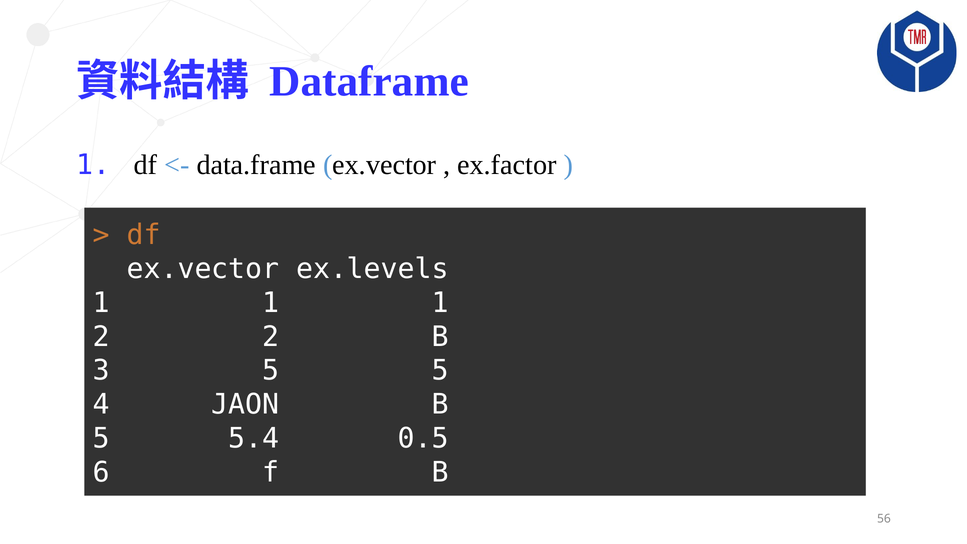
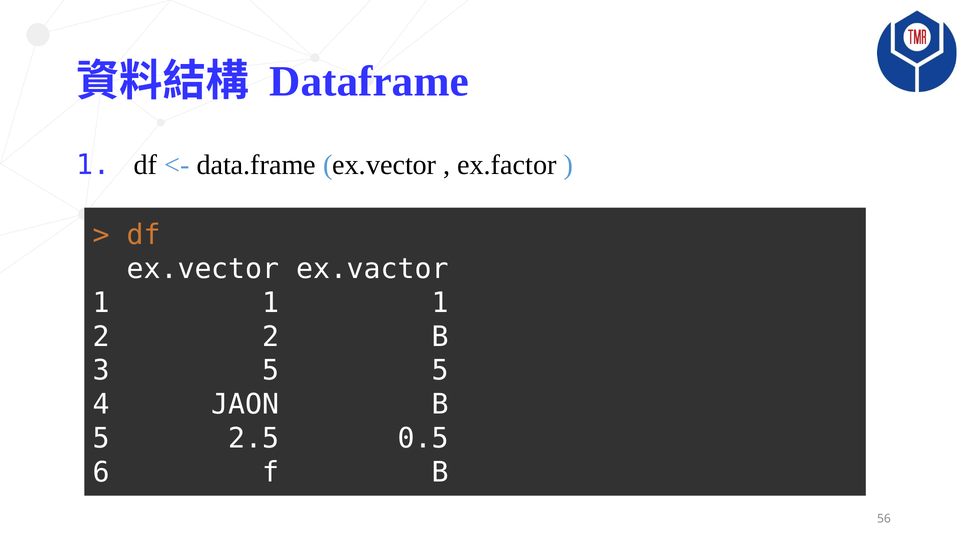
ex.levels: ex.levels -> ex.vactor
5.4: 5.4 -> 2.5
